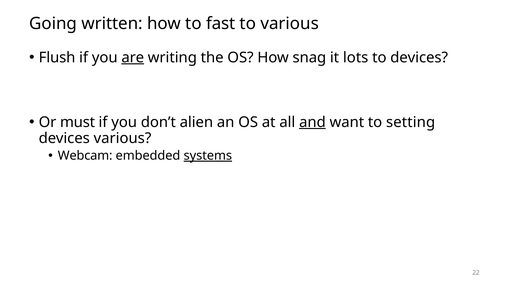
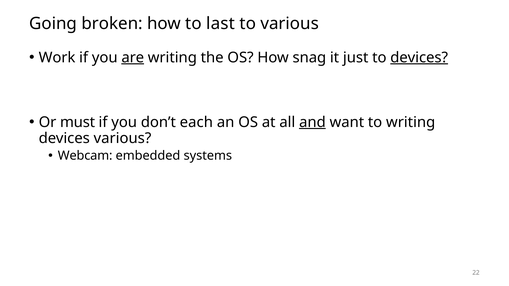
written: written -> broken
fast: fast -> last
Flush: Flush -> Work
lots: lots -> just
devices at (419, 58) underline: none -> present
alien: alien -> each
to setting: setting -> writing
systems underline: present -> none
